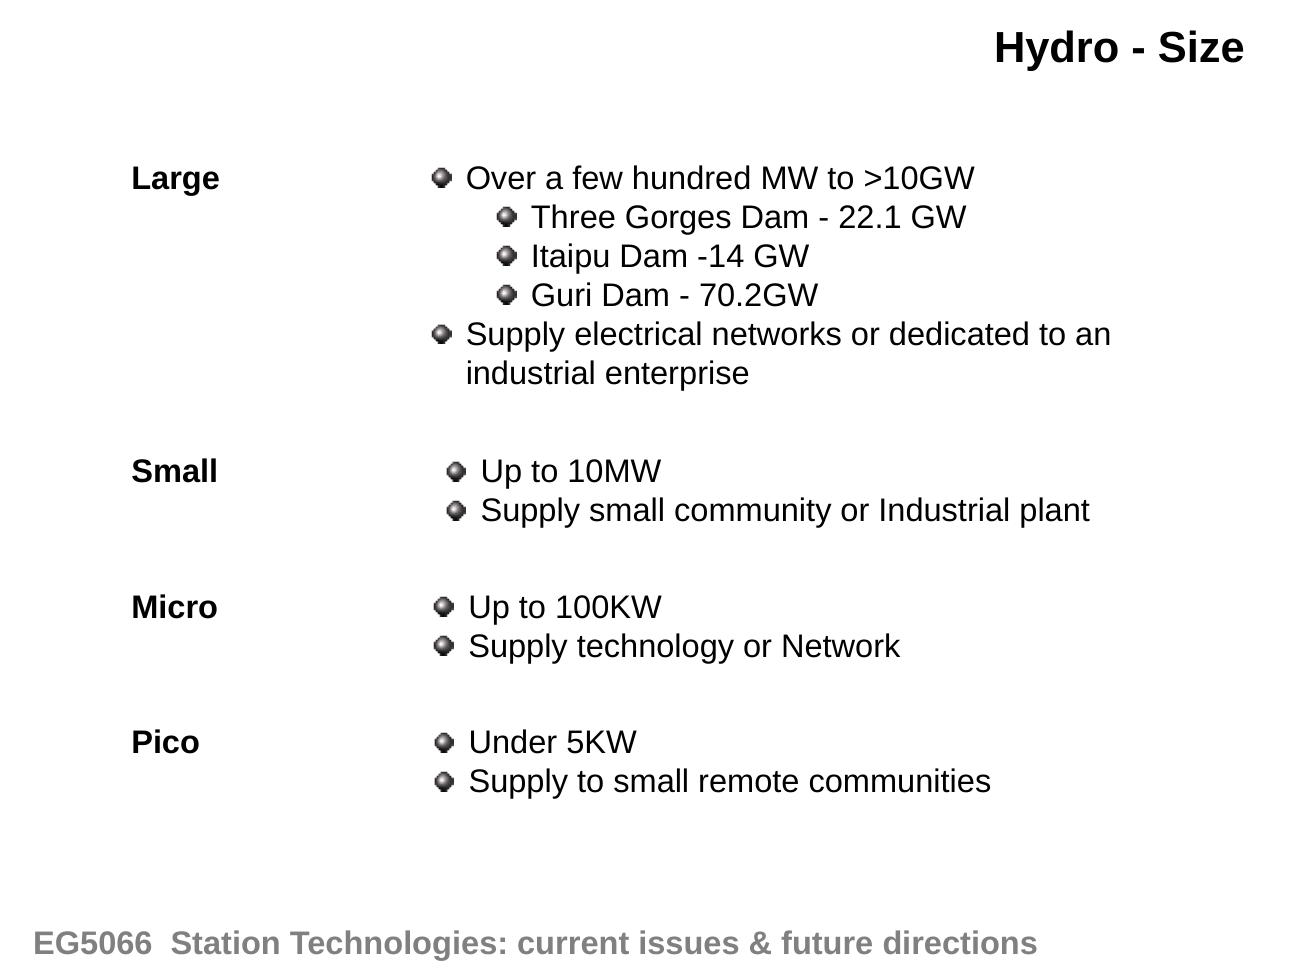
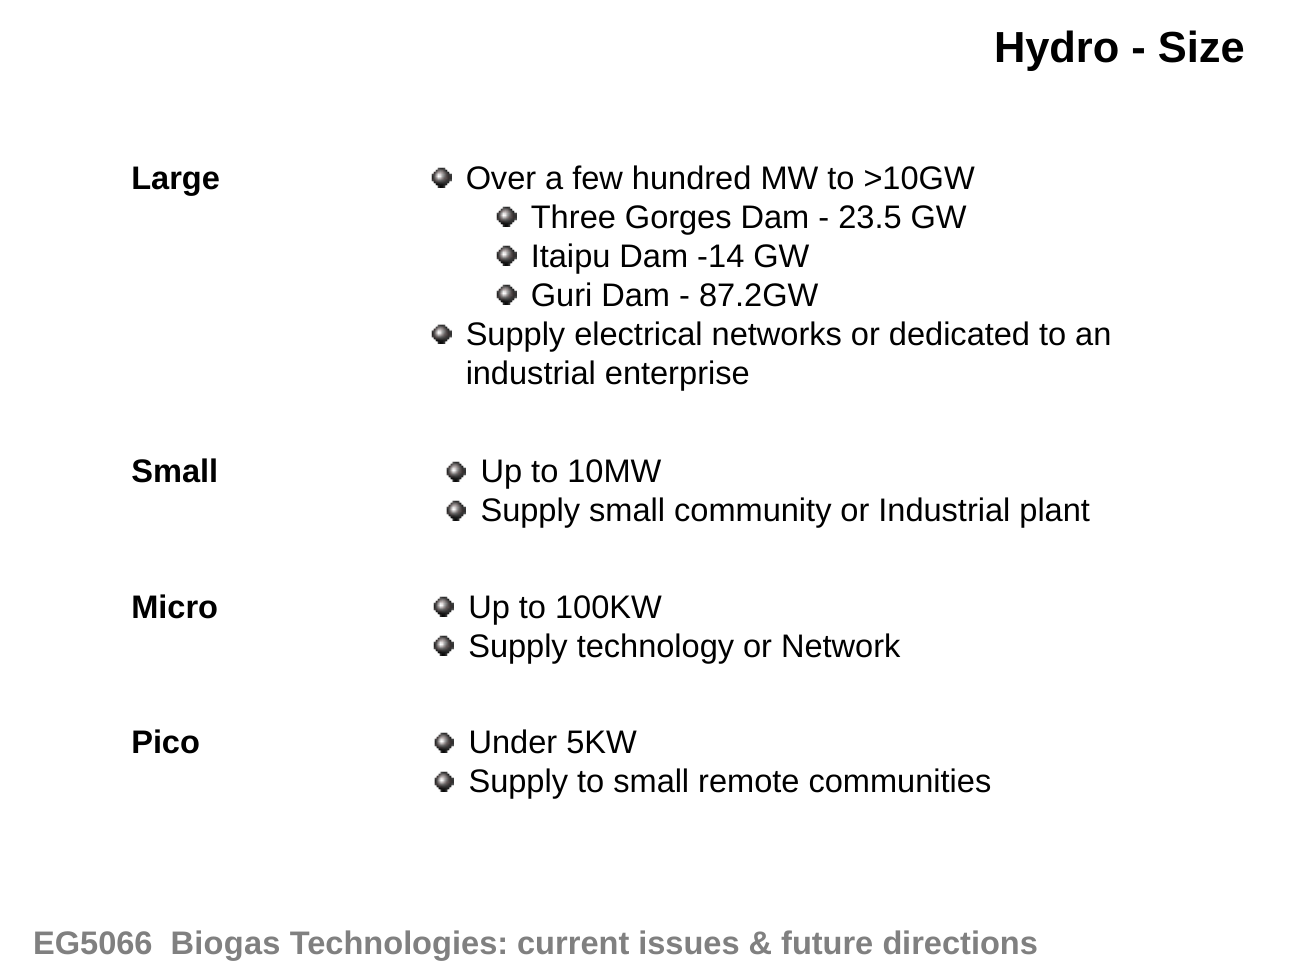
22.1: 22.1 -> 23.5
70.2GW: 70.2GW -> 87.2GW
Station: Station -> Biogas
